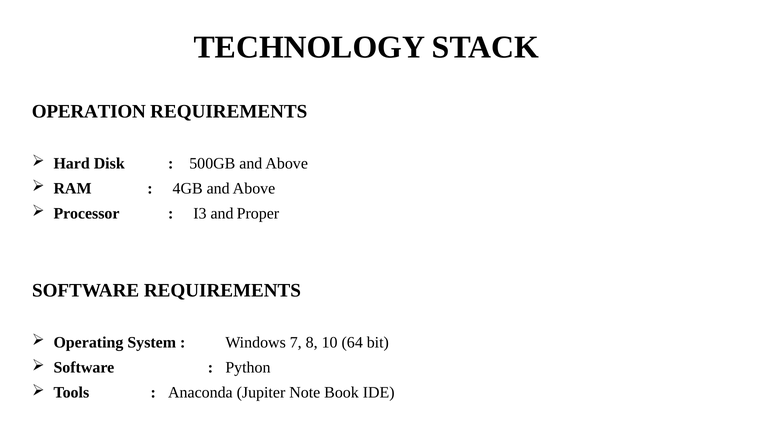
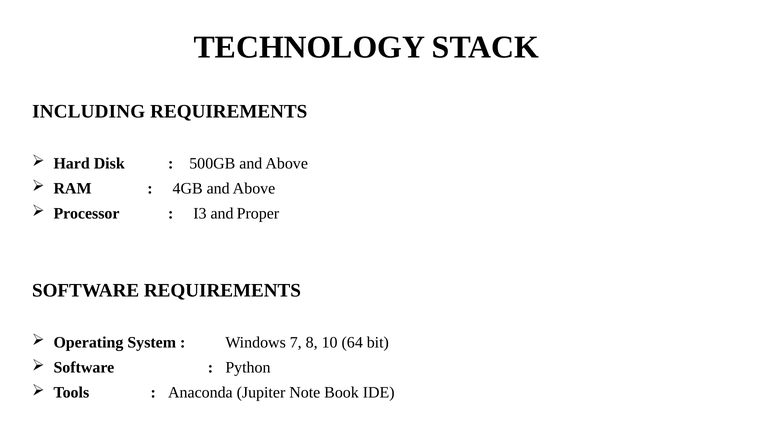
OPERATION: OPERATION -> INCLUDING
